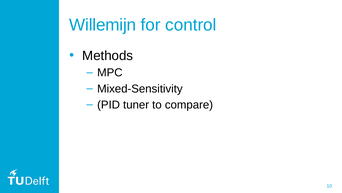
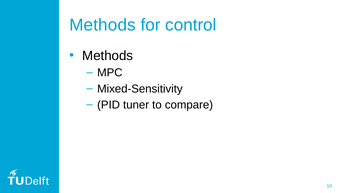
Willemijn at (103, 25): Willemijn -> Methods
